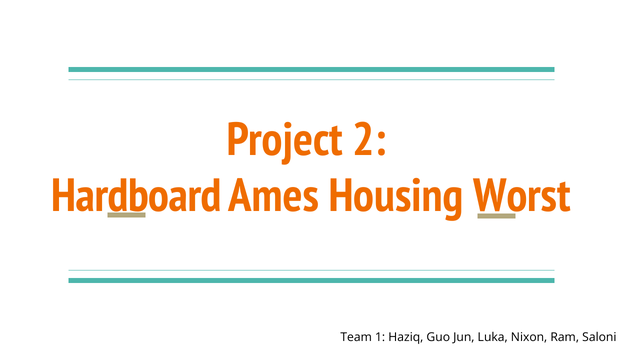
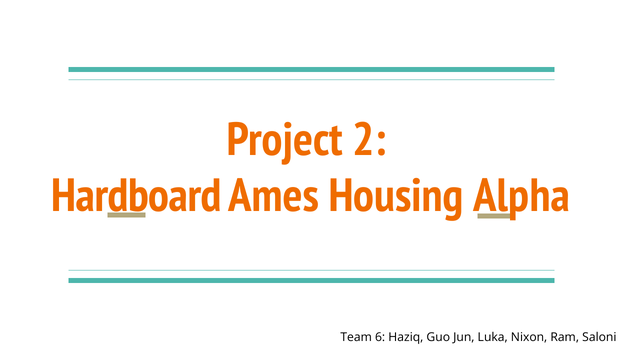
Worst: Worst -> Alpha
1: 1 -> 6
